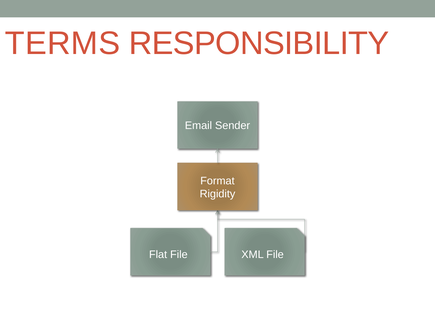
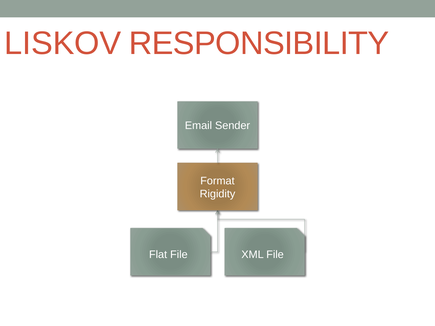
TERMS: TERMS -> LISKOV
